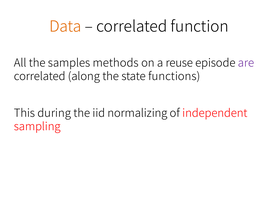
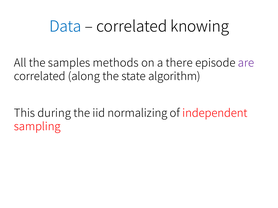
Data colour: orange -> blue
function: function -> knowing
reuse: reuse -> there
functions: functions -> algorithm
